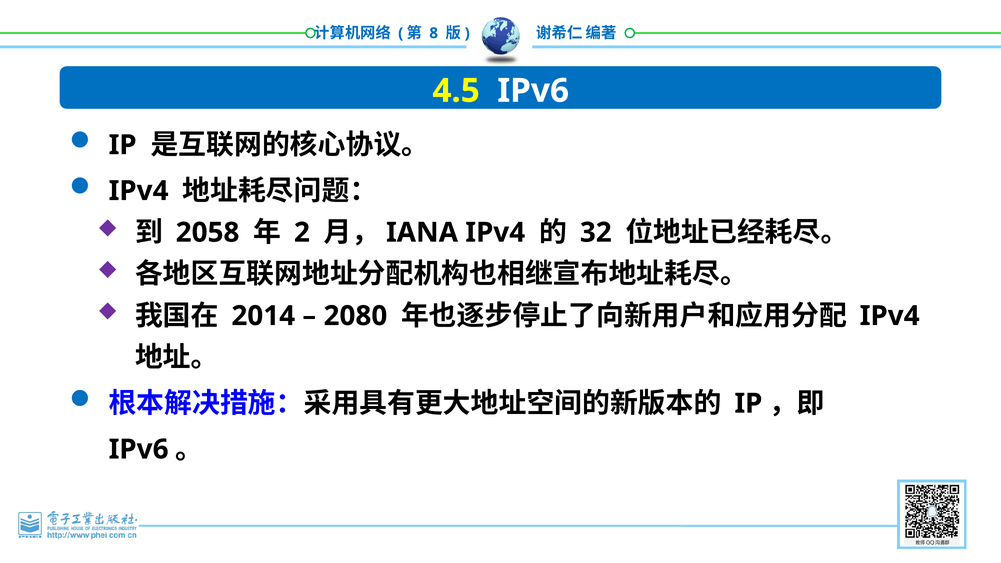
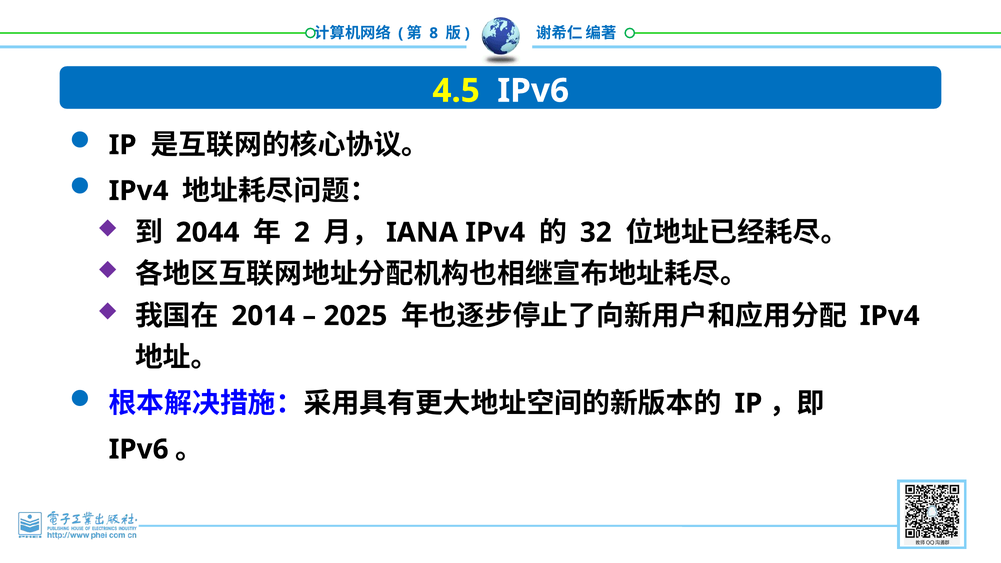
2058: 2058 -> 2044
2080: 2080 -> 2025
